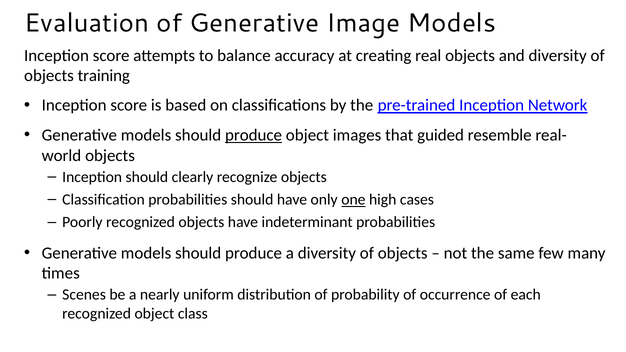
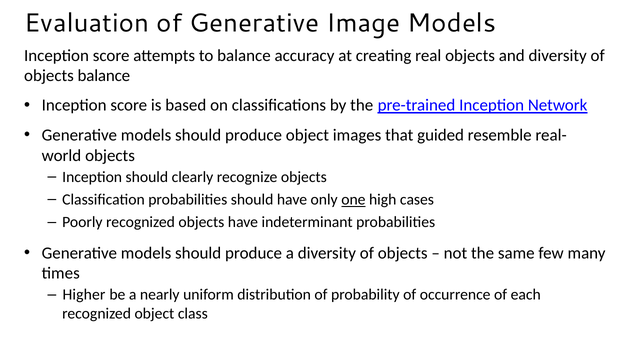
objects training: training -> balance
produce at (254, 135) underline: present -> none
Scenes: Scenes -> Higher
